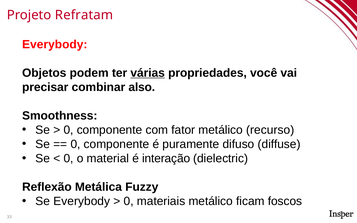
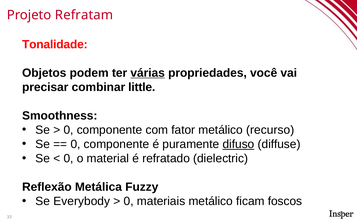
Everybody at (55, 44): Everybody -> Tonalidade
also: also -> little
difuso underline: none -> present
interação: interação -> refratado
